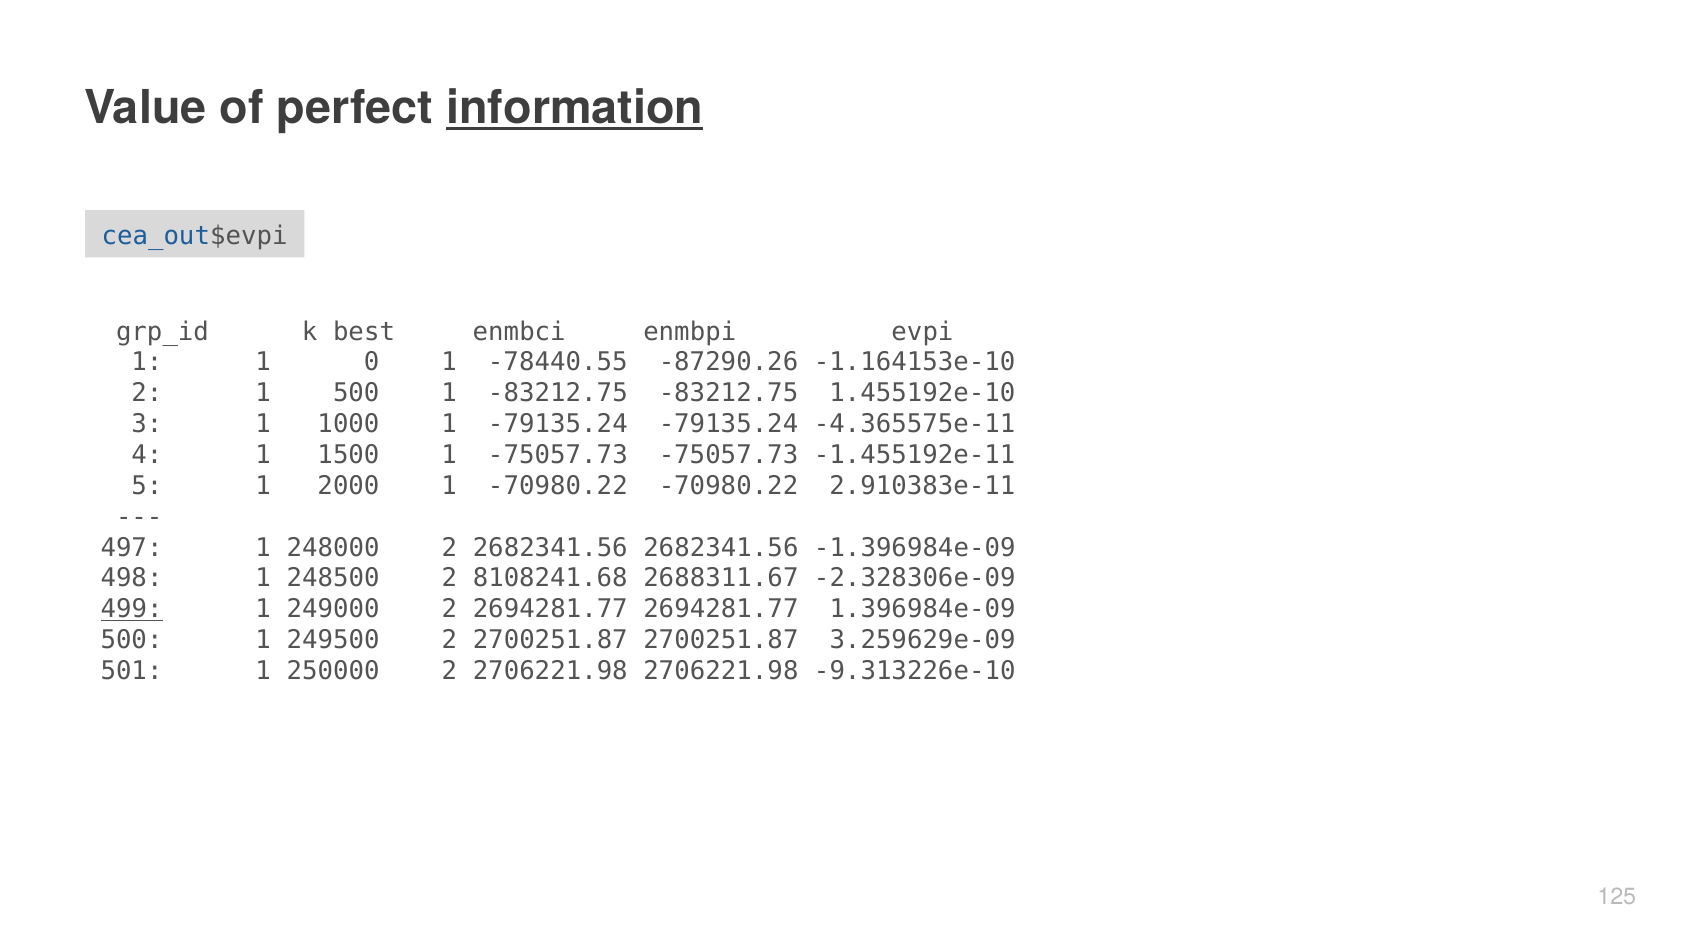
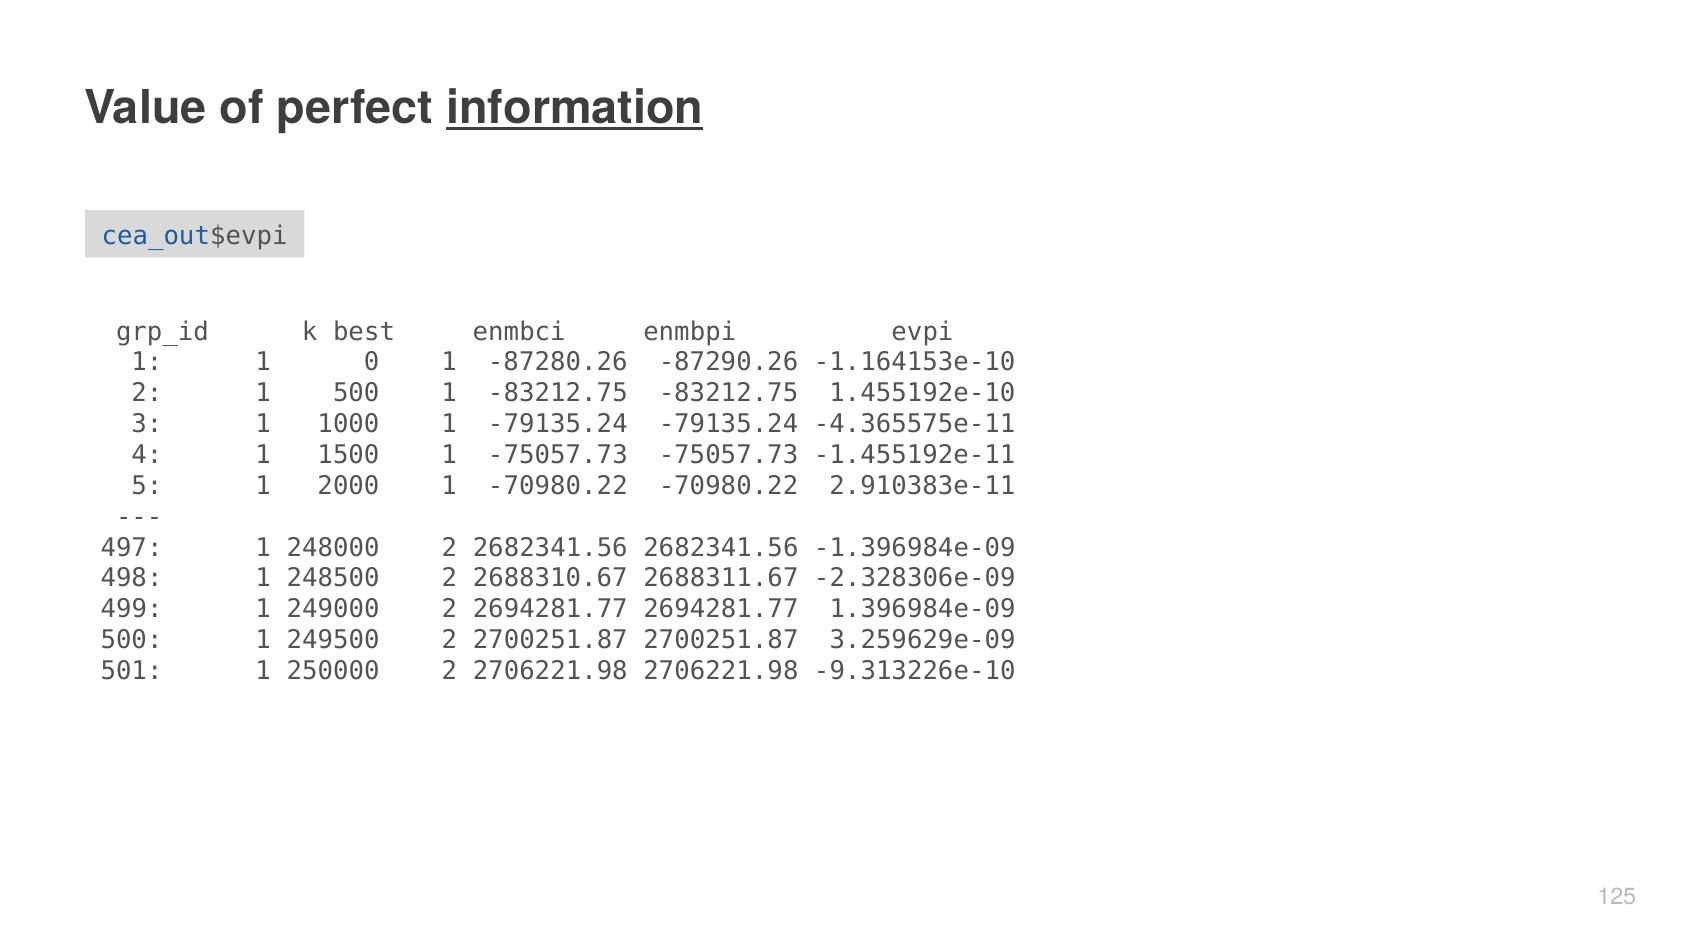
-78440.55: -78440.55 -> -87280.26
8108241.68: 8108241.68 -> 2688310.67
499 underline: present -> none
